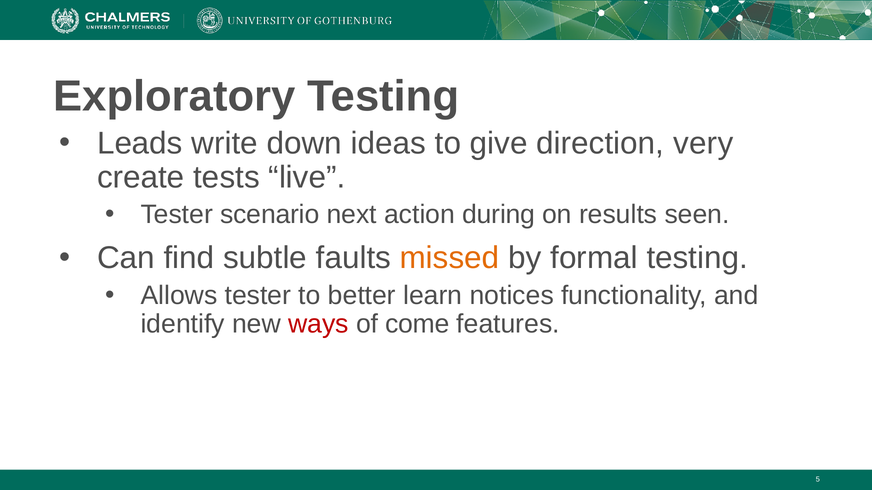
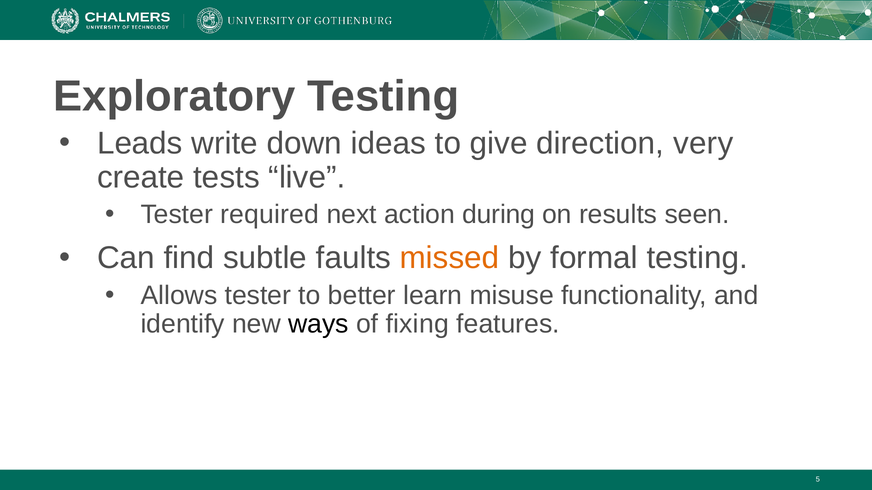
scenario: scenario -> required
notices: notices -> misuse
ways colour: red -> black
come: come -> fixing
